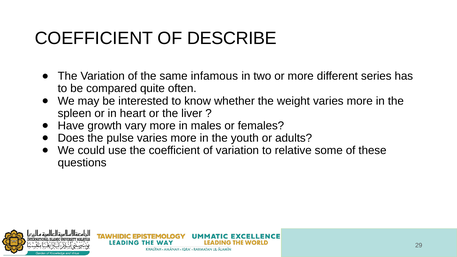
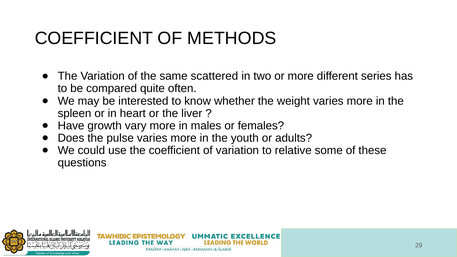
DESCRIBE: DESCRIBE -> METHODS
infamous: infamous -> scattered
